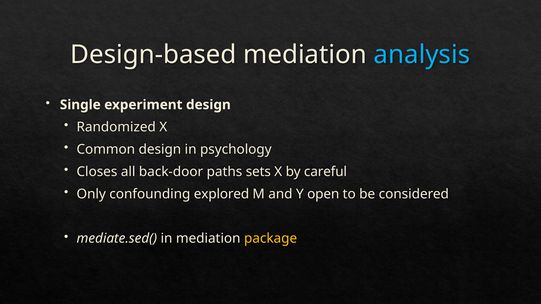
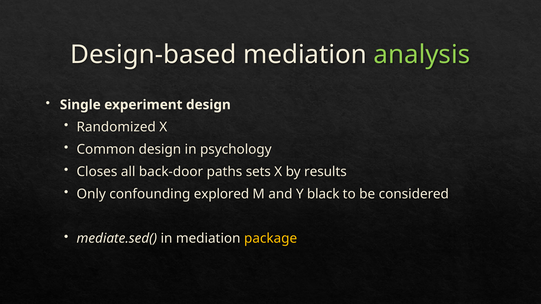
analysis colour: light blue -> light green
careful: careful -> results
open: open -> black
